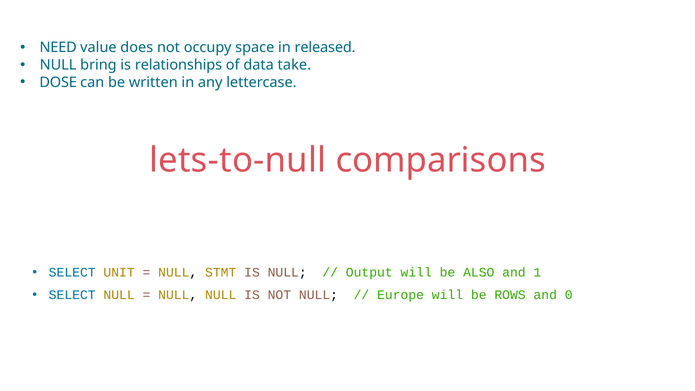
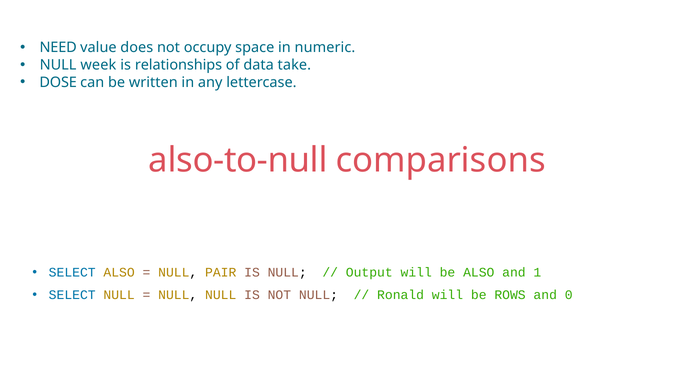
released: released -> numeric
bring: bring -> week
lets-to-null: lets-to-null -> also-to-null
SELECT UNIT: UNIT -> ALSO
STMT: STMT -> PAIR
Europe: Europe -> Ronald
